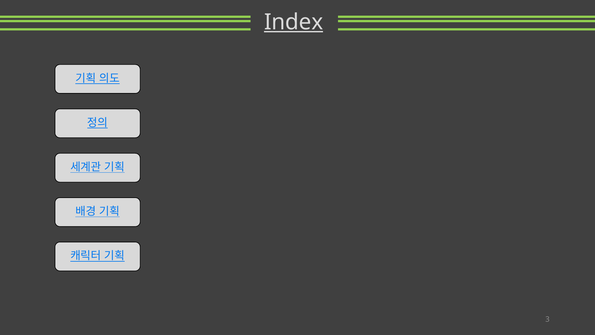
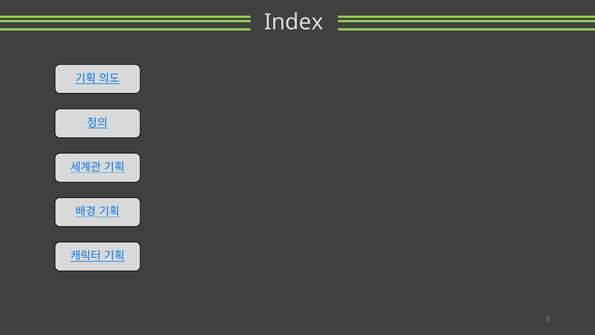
Index underline: present -> none
